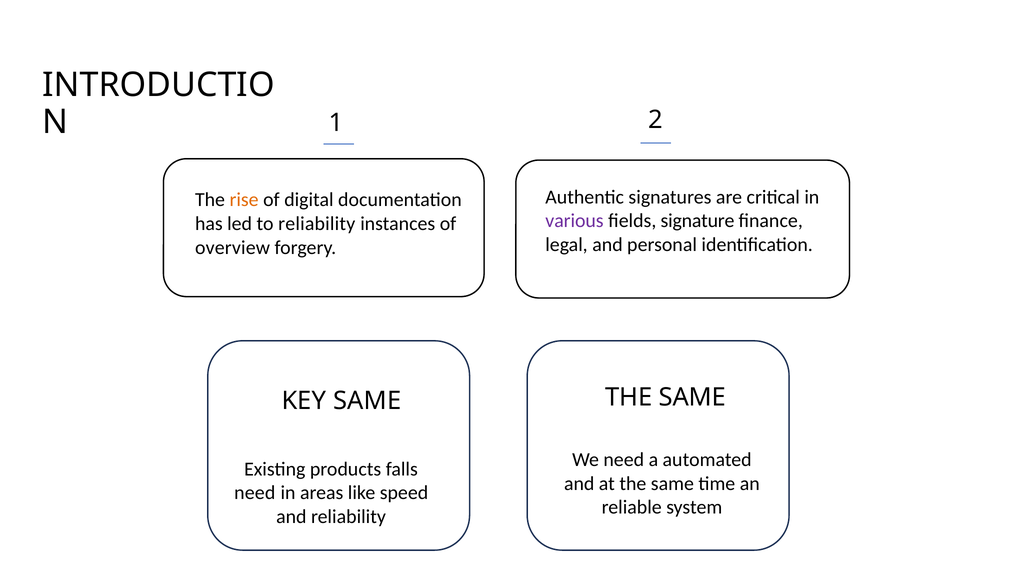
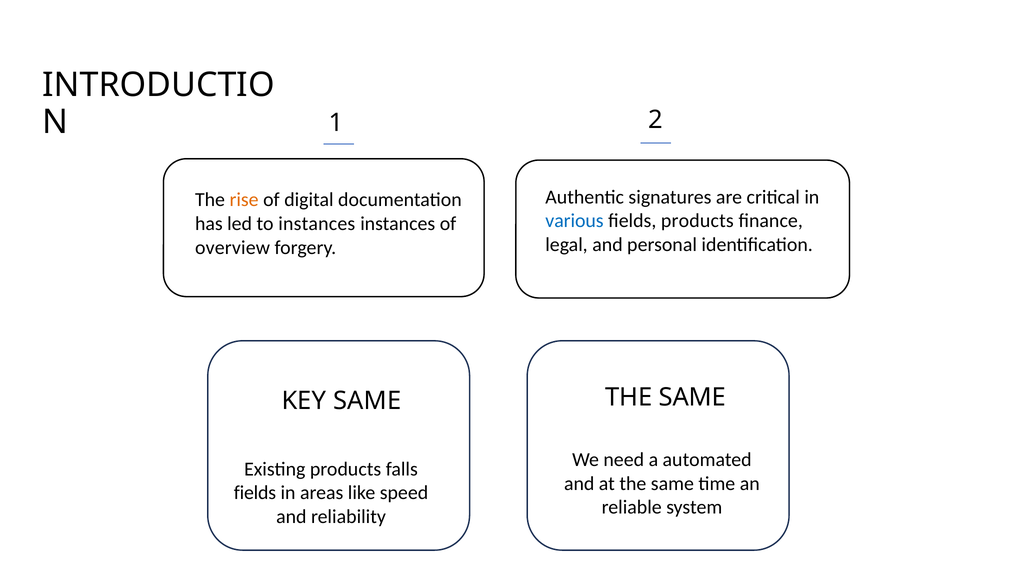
various colour: purple -> blue
fields signature: signature -> products
to reliability: reliability -> instances
need at (255, 493): need -> fields
